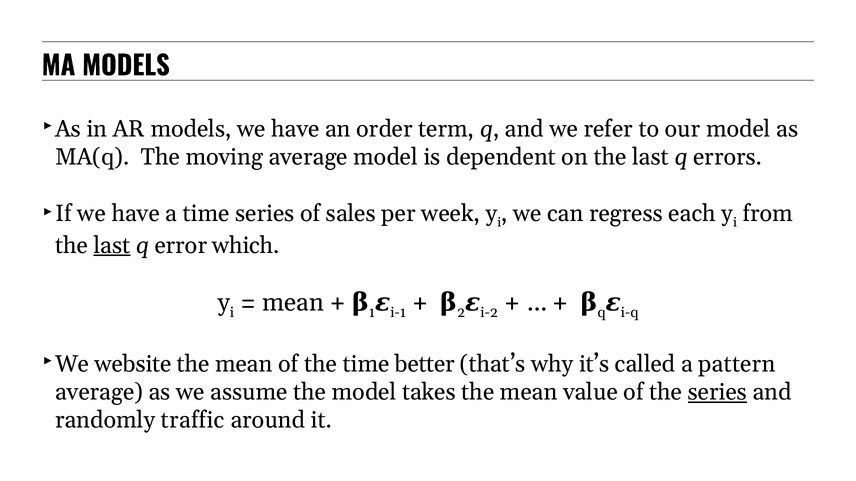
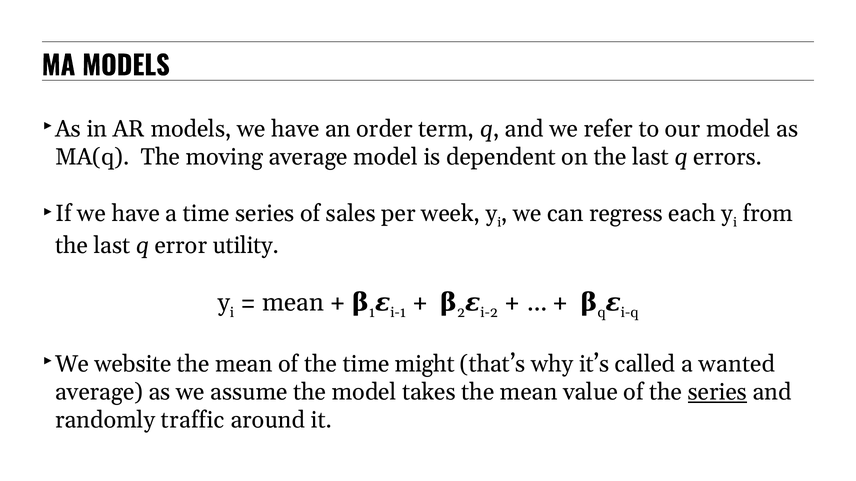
last at (112, 245) underline: present -> none
which: which -> utility
better: better -> might
pattern: pattern -> wanted
